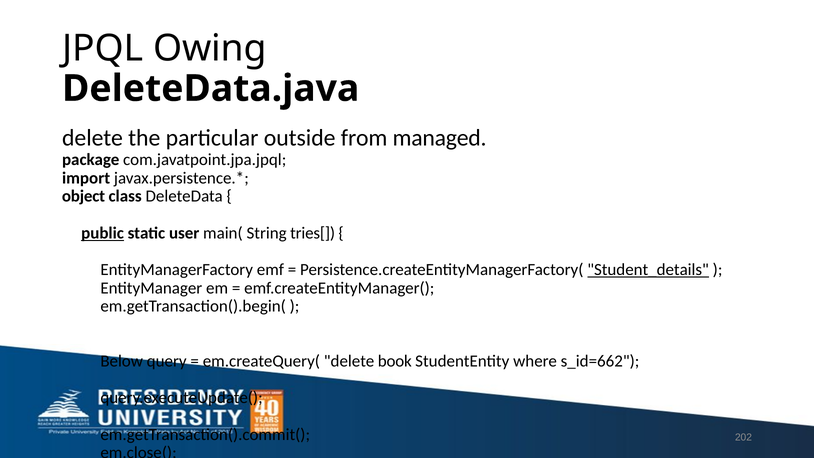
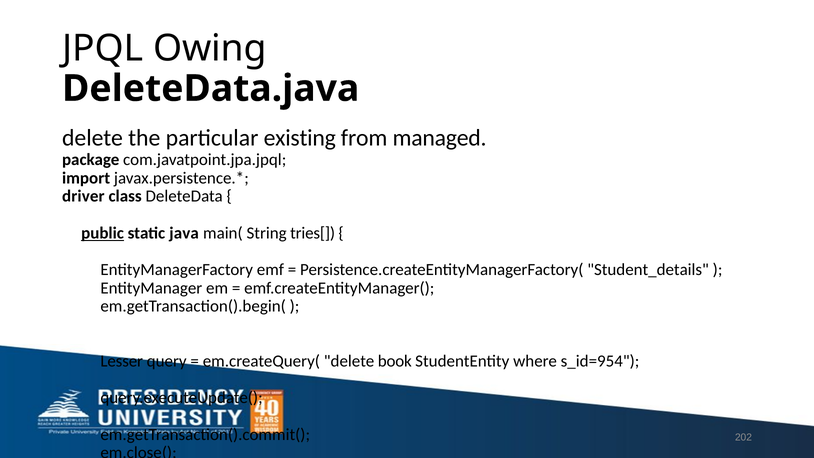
outside: outside -> existing
object: object -> driver
user: user -> java
Student_details underline: present -> none
Below: Below -> Lesser
s_id=662: s_id=662 -> s_id=954
